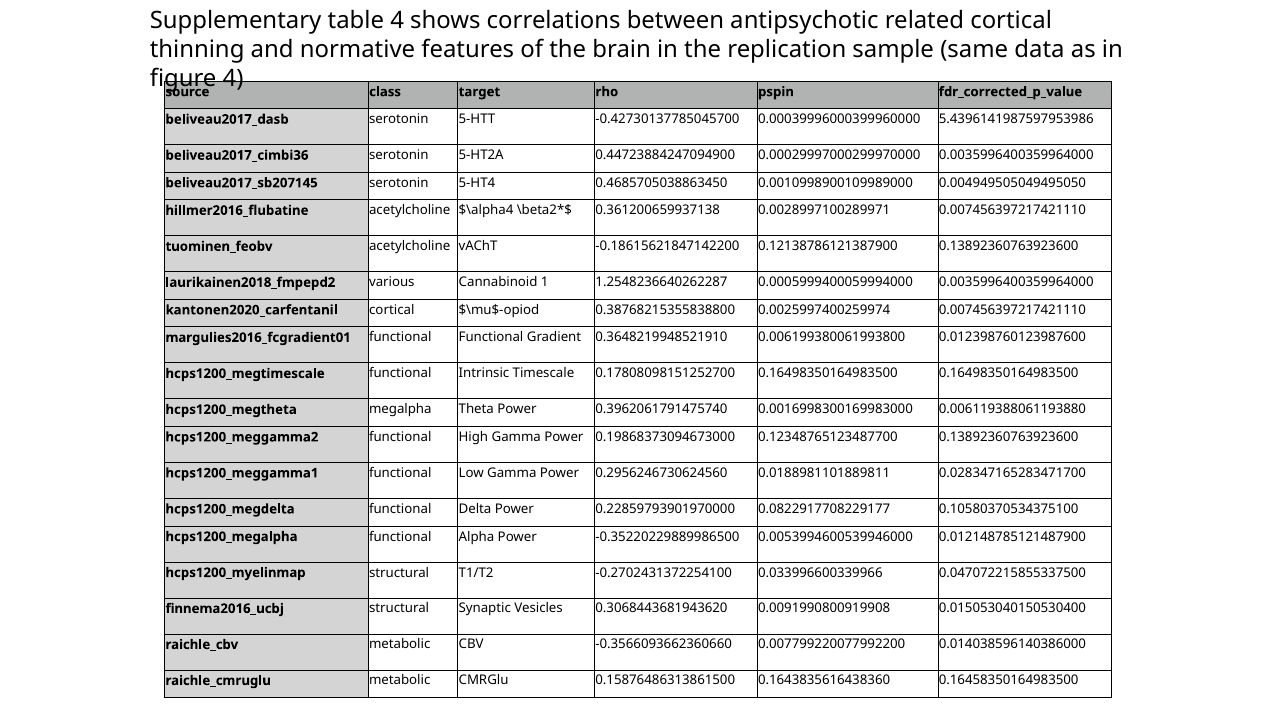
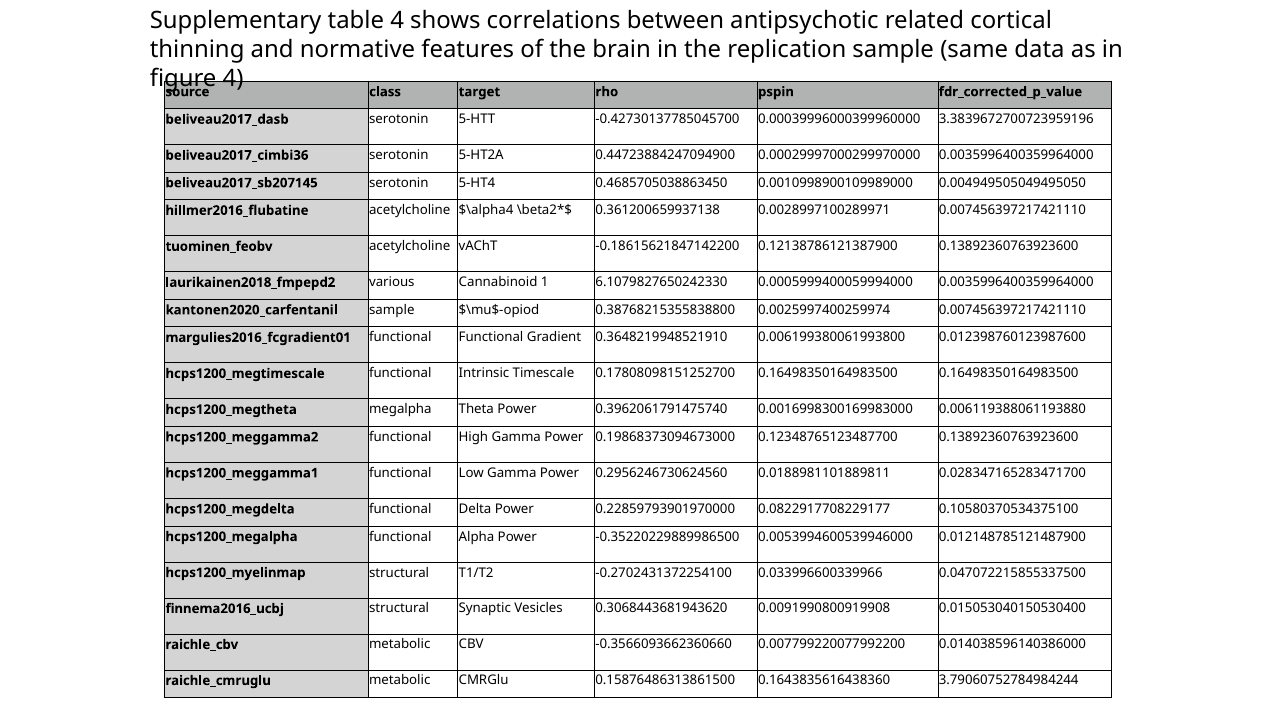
5.4396141987597953986: 5.4396141987597953986 -> 3.3839672700723959196
1.2548236640262287: 1.2548236640262287 -> 6.1079827650242330
cortical at (392, 310): cortical -> sample
0.16458350164983500: 0.16458350164983500 -> 3.79060752784984244
